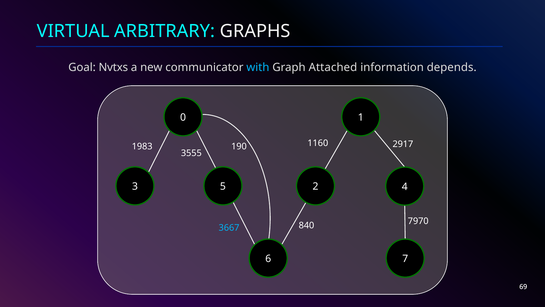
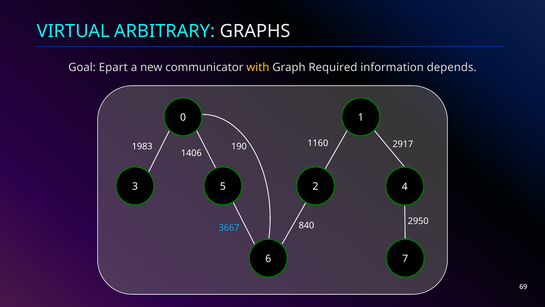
Nvtxs: Nvtxs -> Epart
with colour: light blue -> yellow
Attached: Attached -> Required
3555: 3555 -> 1406
7970: 7970 -> 2950
